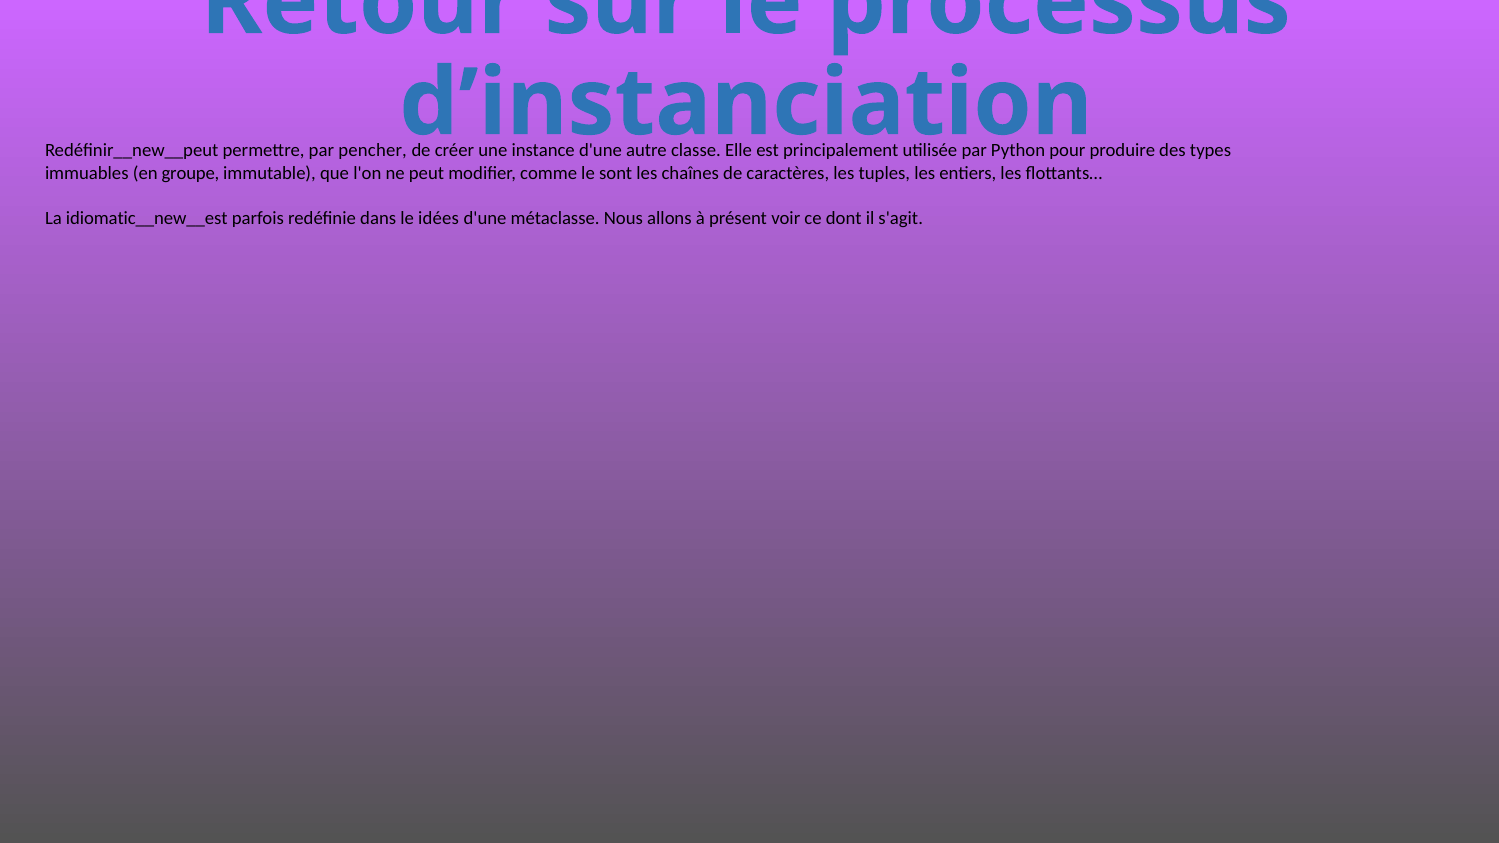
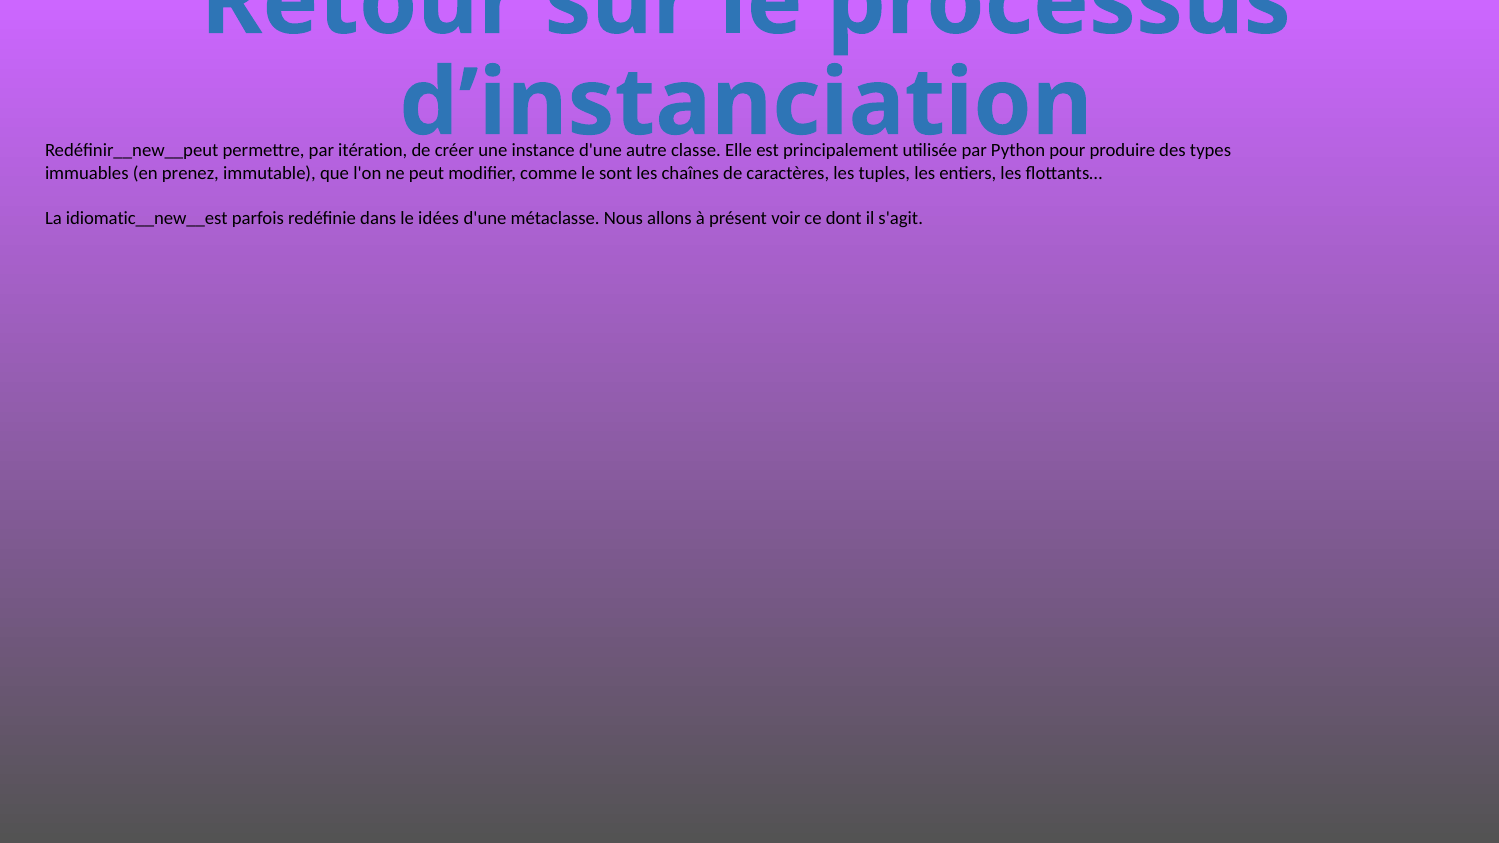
pencher: pencher -> itération
groupe: groupe -> prenez
